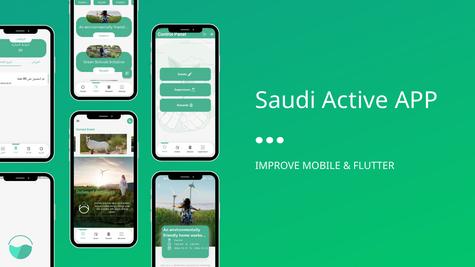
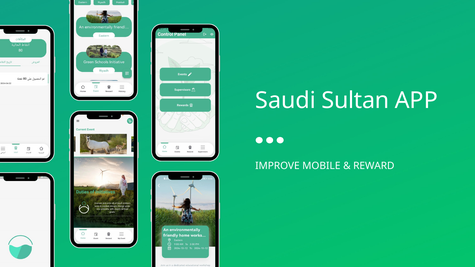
Active: Active -> Sultan
FLUTTER: FLUTTER -> REWARD
